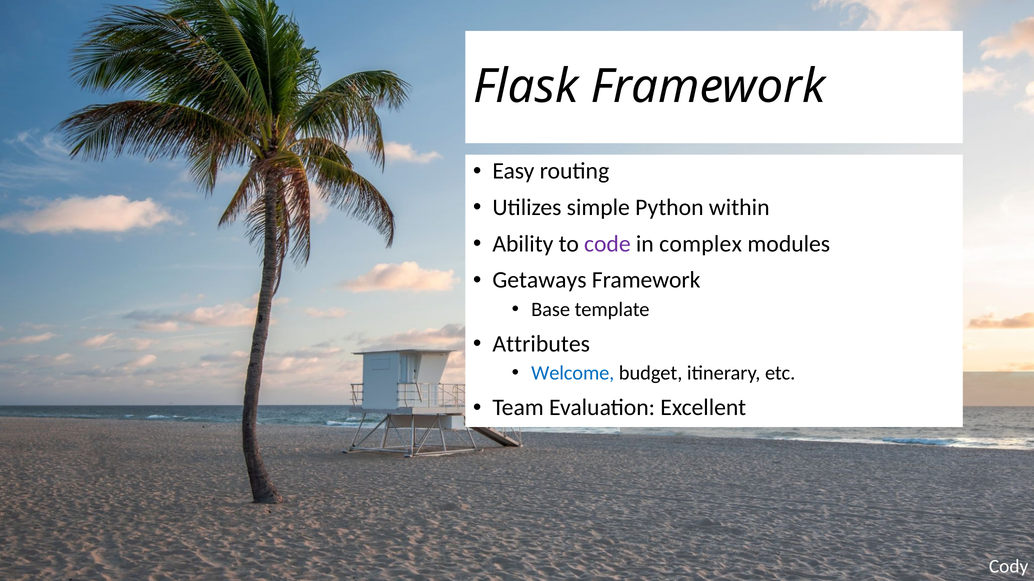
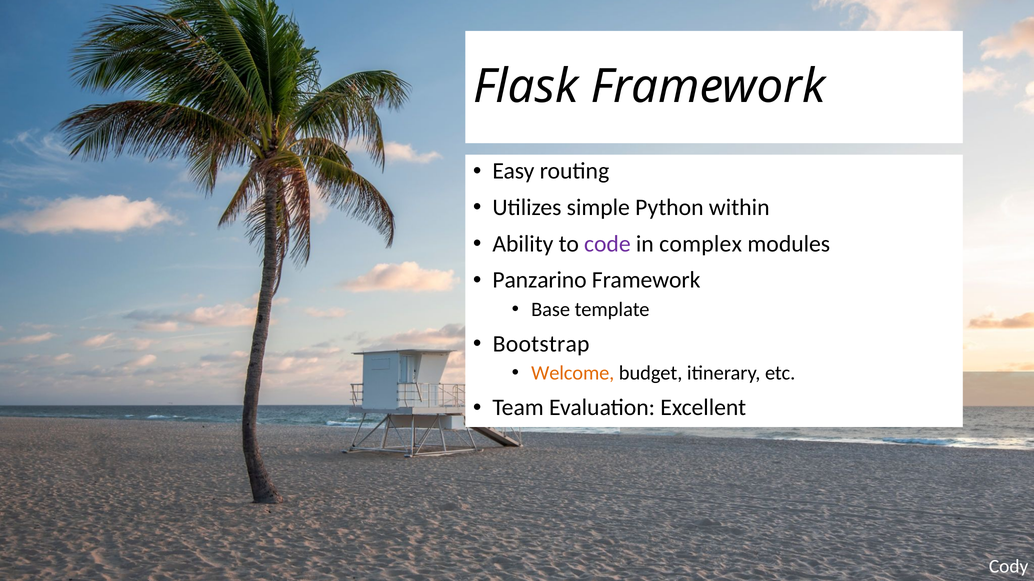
Getaways: Getaways -> Panzarino
Attributes: Attributes -> Bootstrap
Welcome colour: blue -> orange
